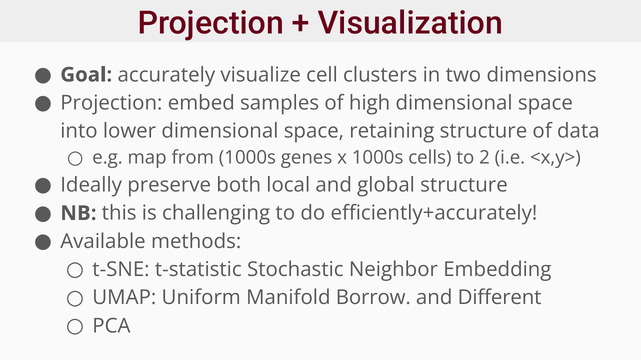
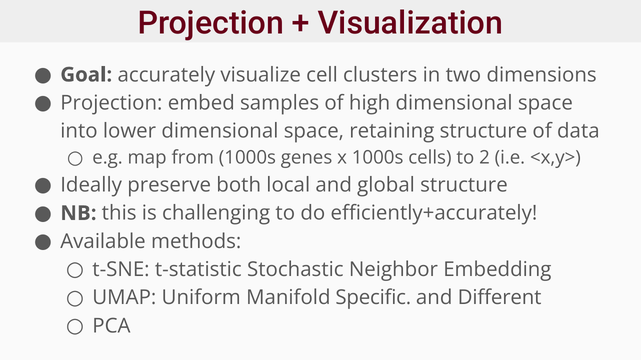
Borrow: Borrow -> Specific
